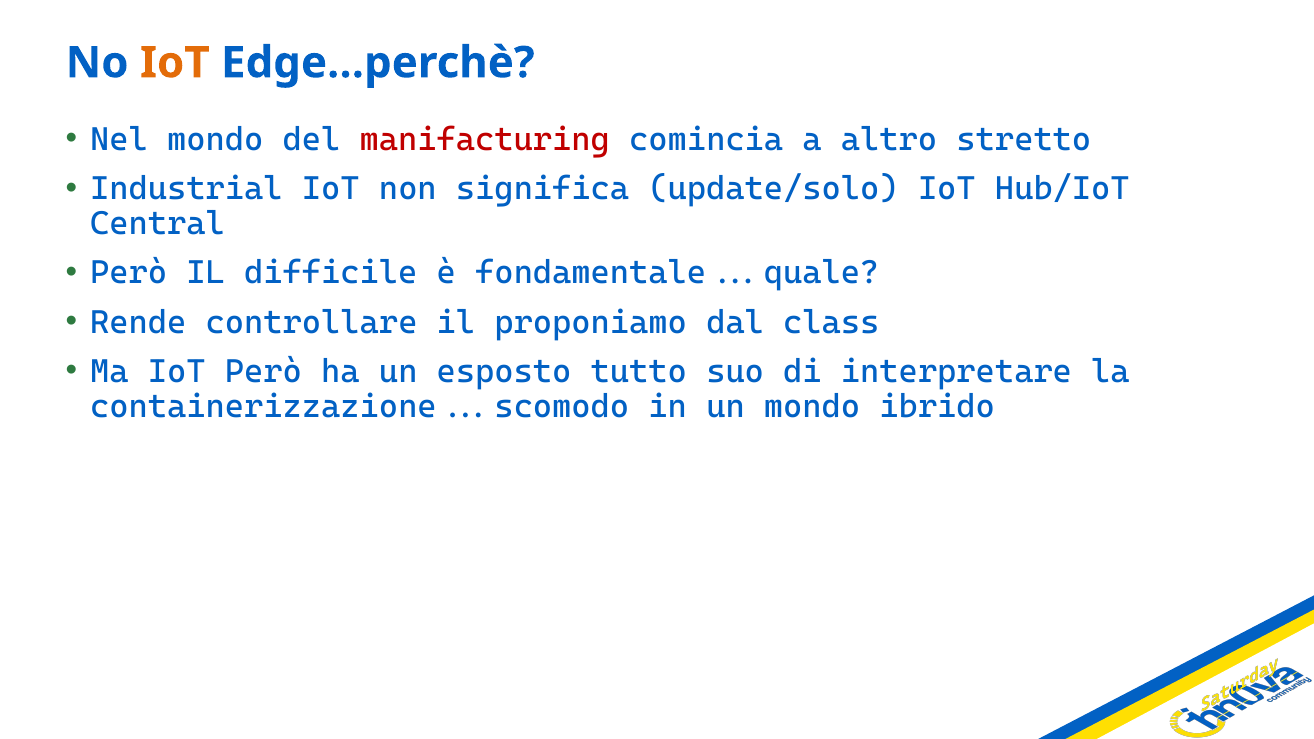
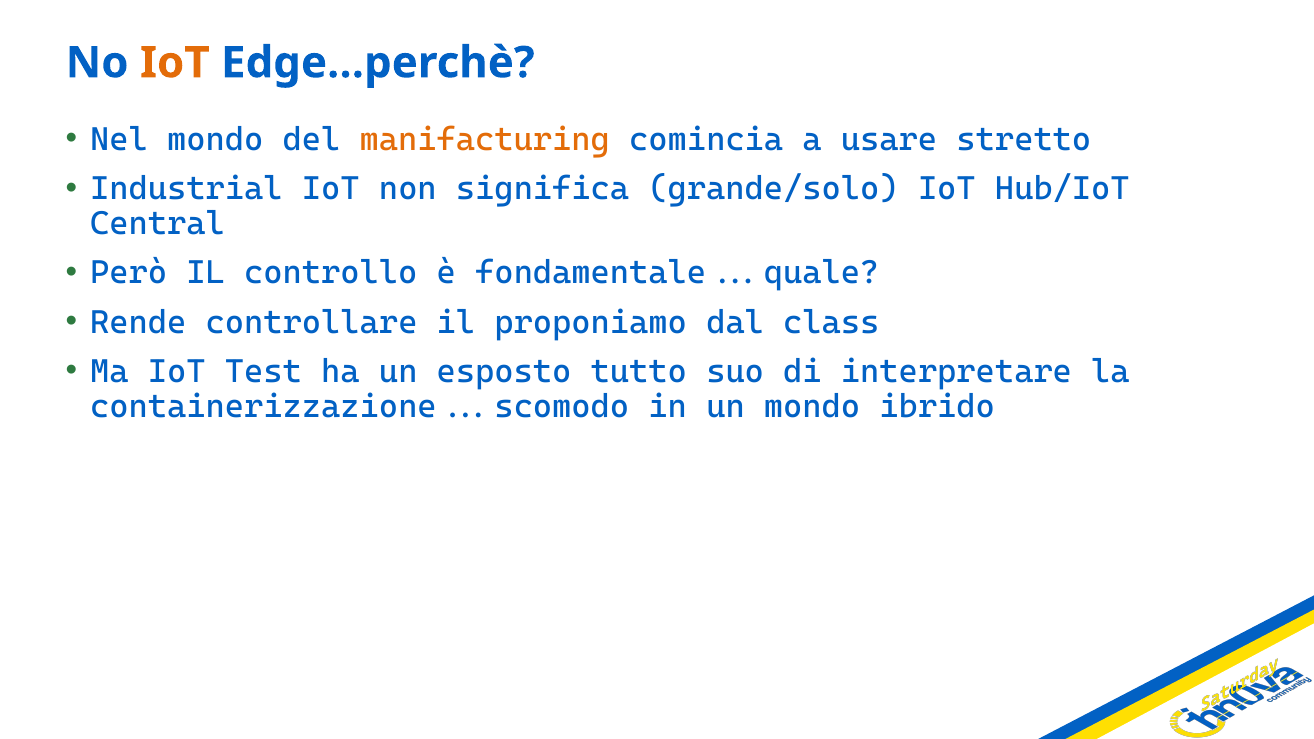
manifacturing colour: red -> orange
altro: altro -> usare
update/solo: update/solo -> grande/solo
difficile: difficile -> controllo
IoT Però: Però -> Test
